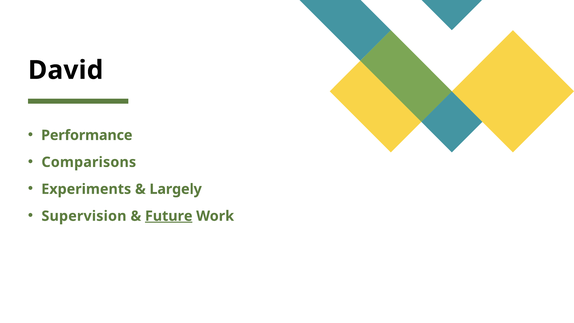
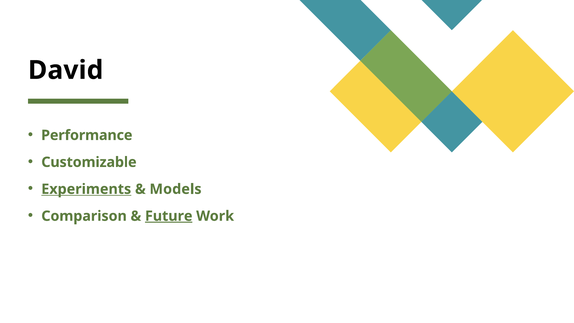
Comparisons: Comparisons -> Customizable
Experiments underline: none -> present
Largely: Largely -> Models
Supervision: Supervision -> Comparison
